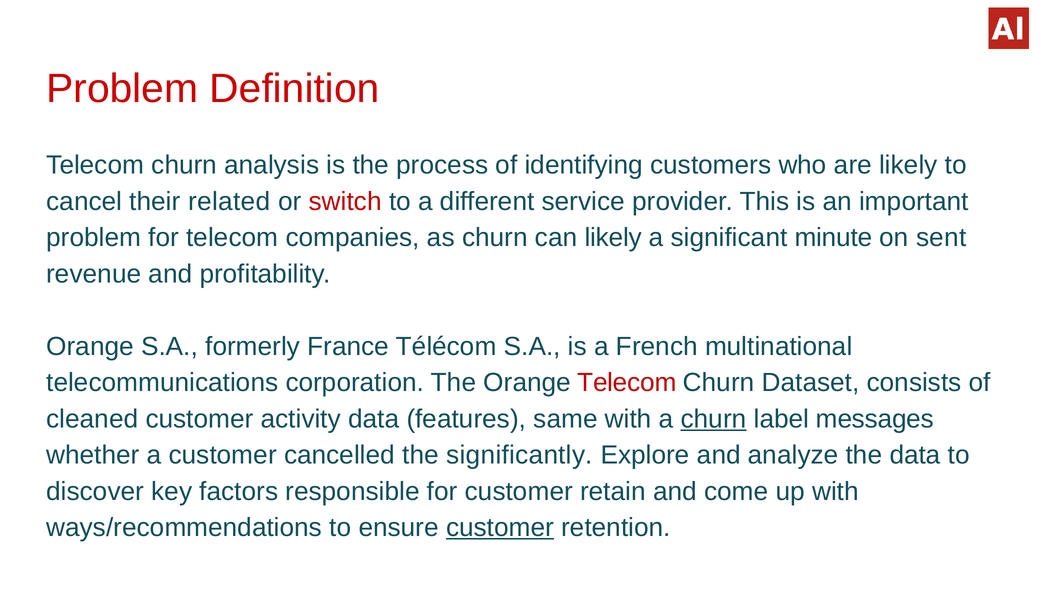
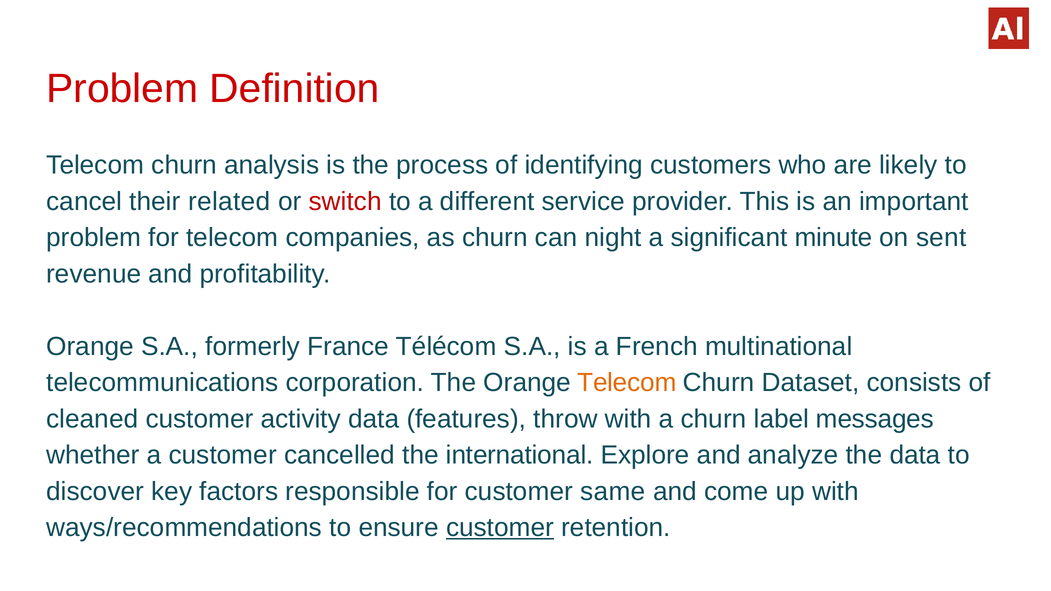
can likely: likely -> night
Telecom at (627, 383) colour: red -> orange
same: same -> throw
churn at (714, 419) underline: present -> none
significantly: significantly -> international
retain: retain -> same
